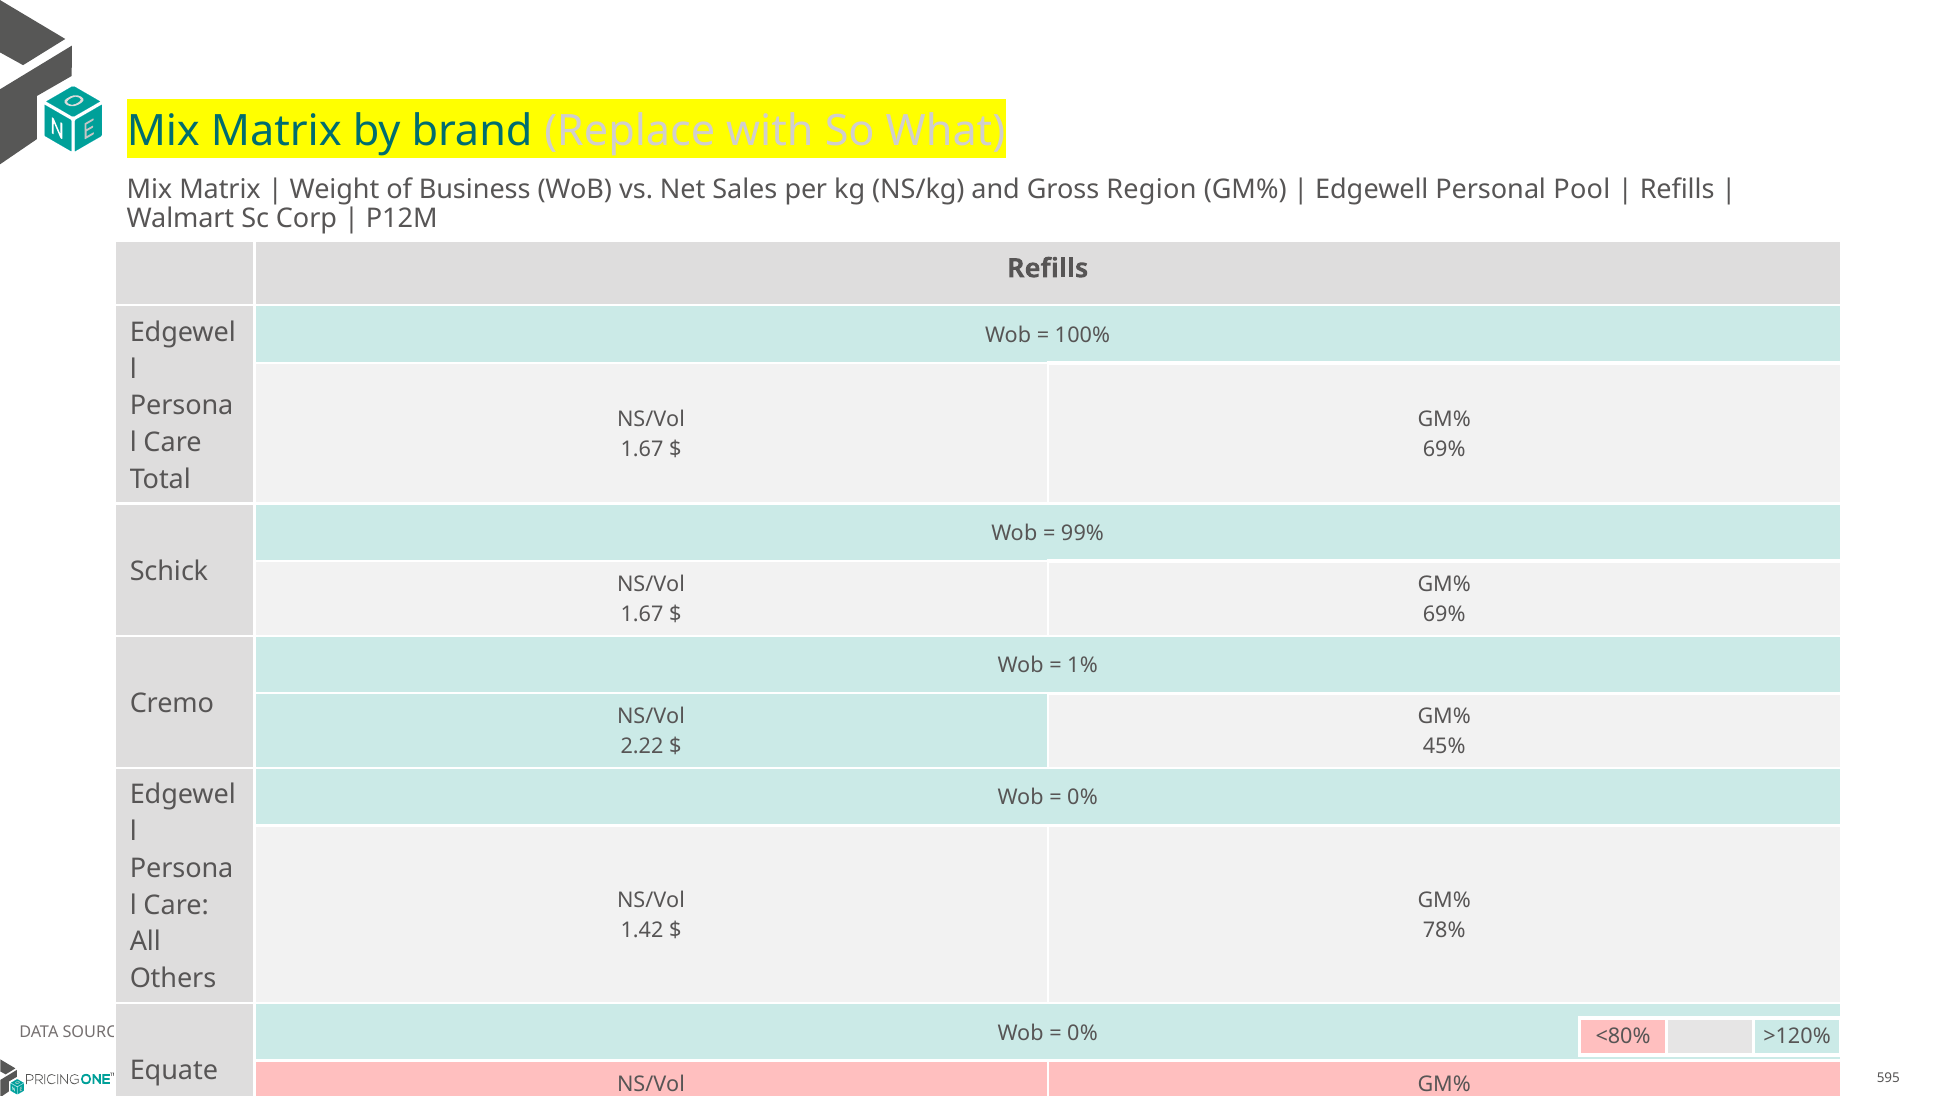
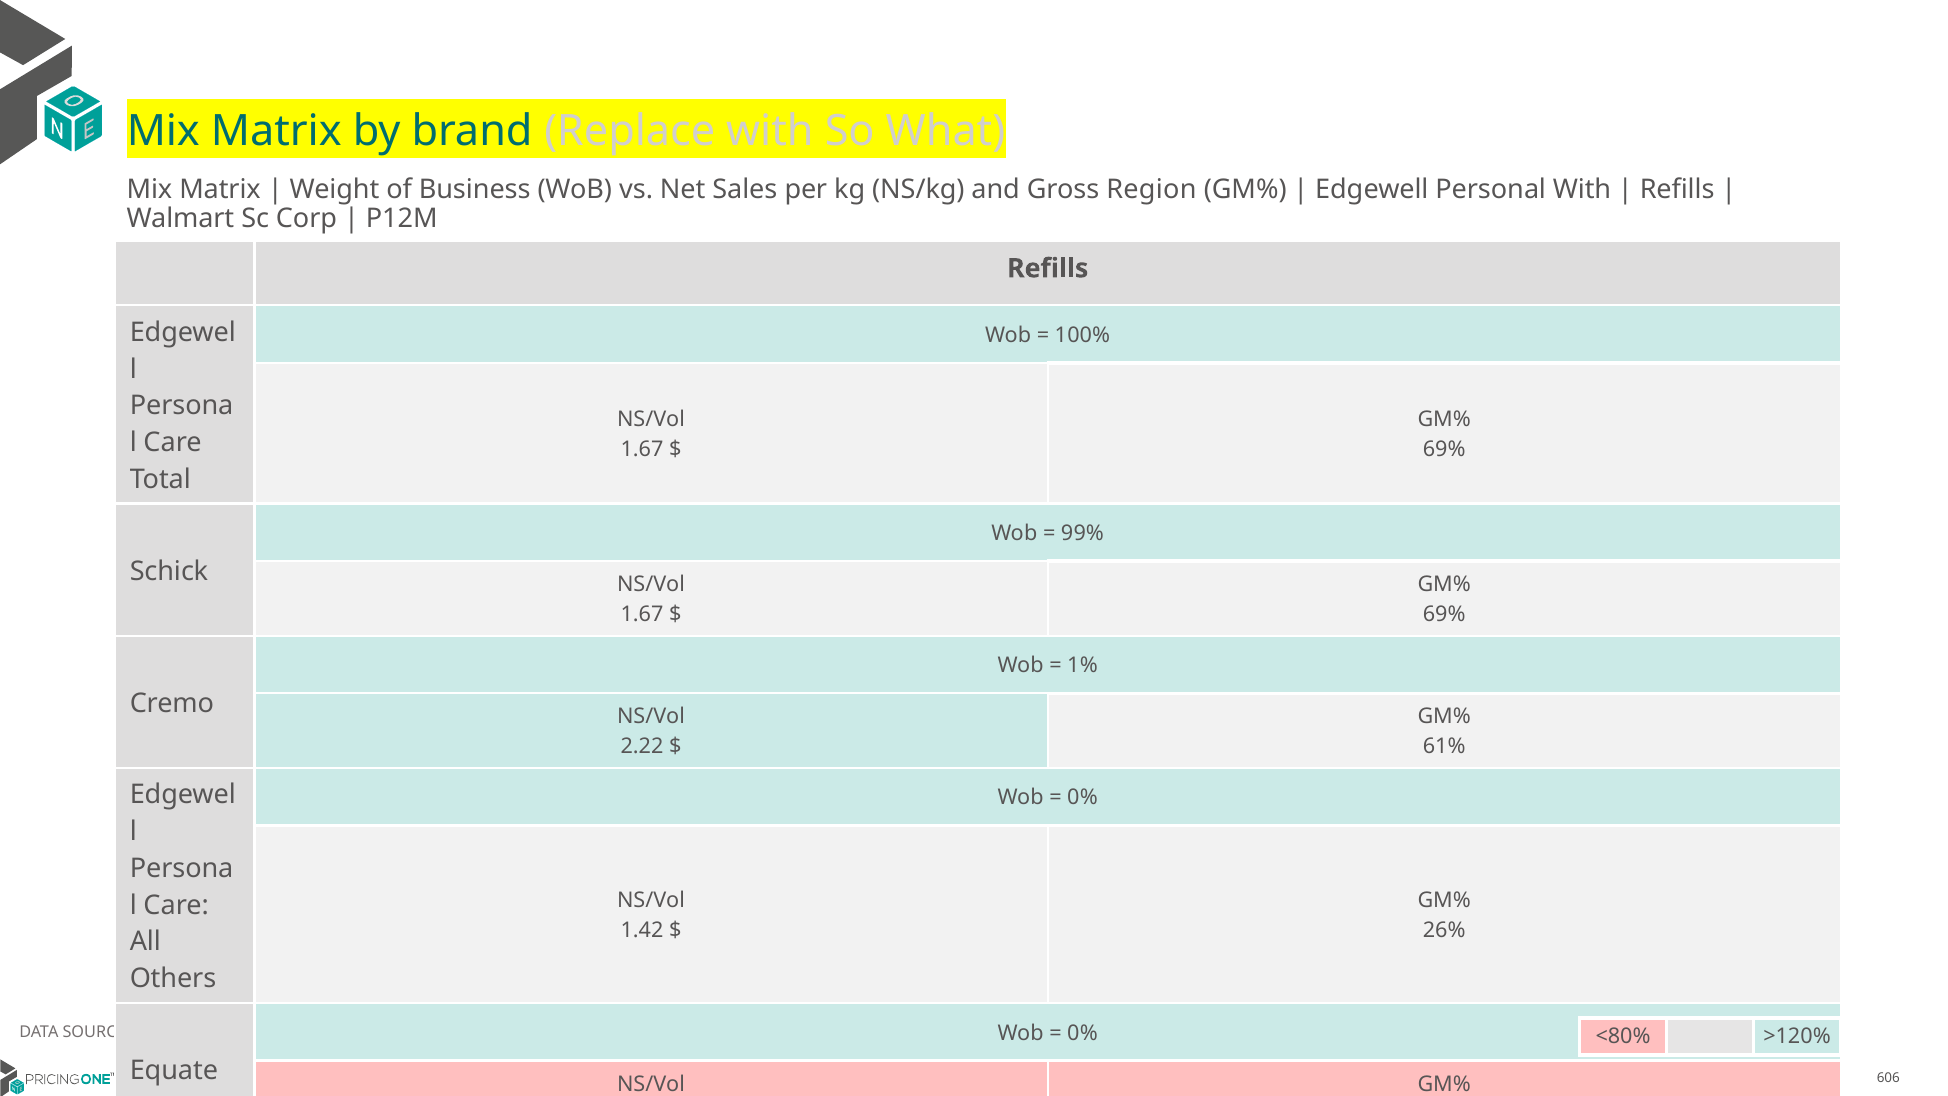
Personal Pool: Pool -> With
45%: 45% -> 61%
78%: 78% -> 26%
595: 595 -> 606
